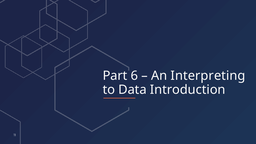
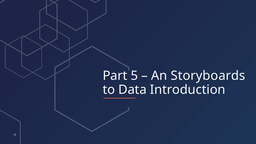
6: 6 -> 5
Interpreting: Interpreting -> Storyboards
